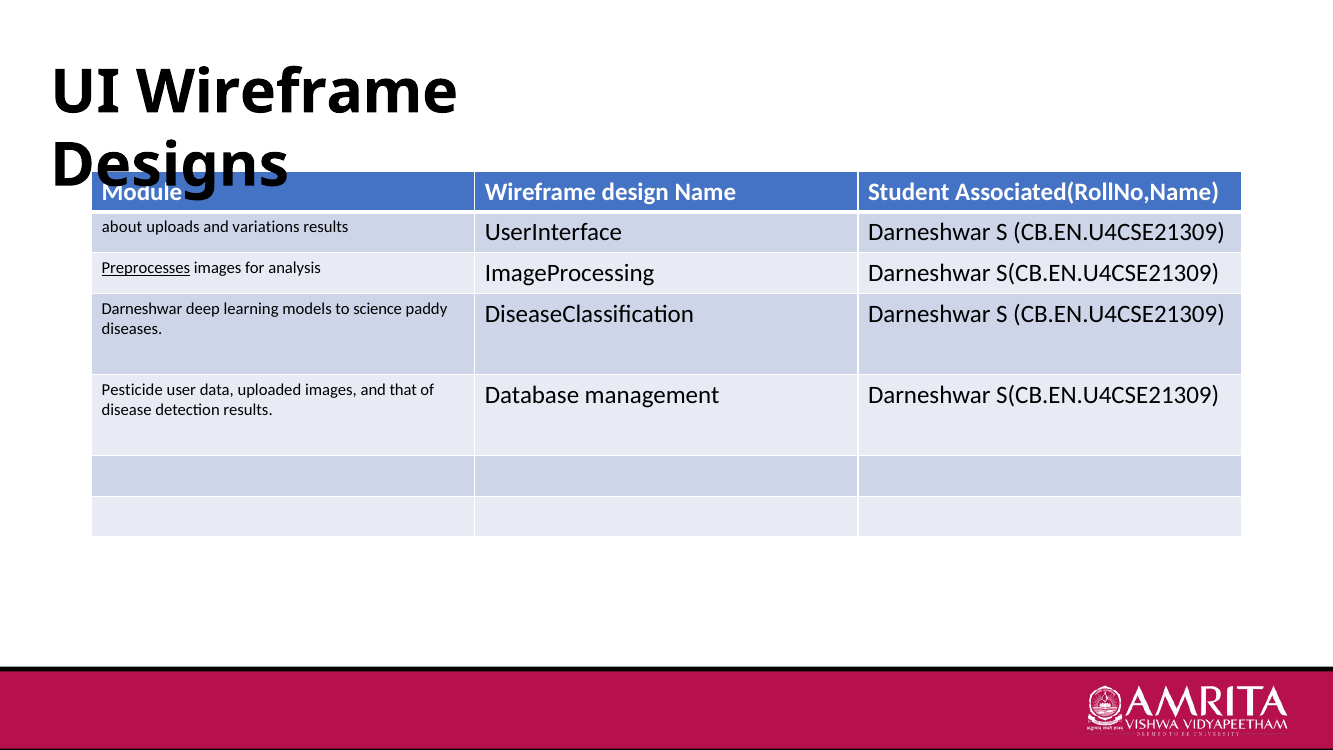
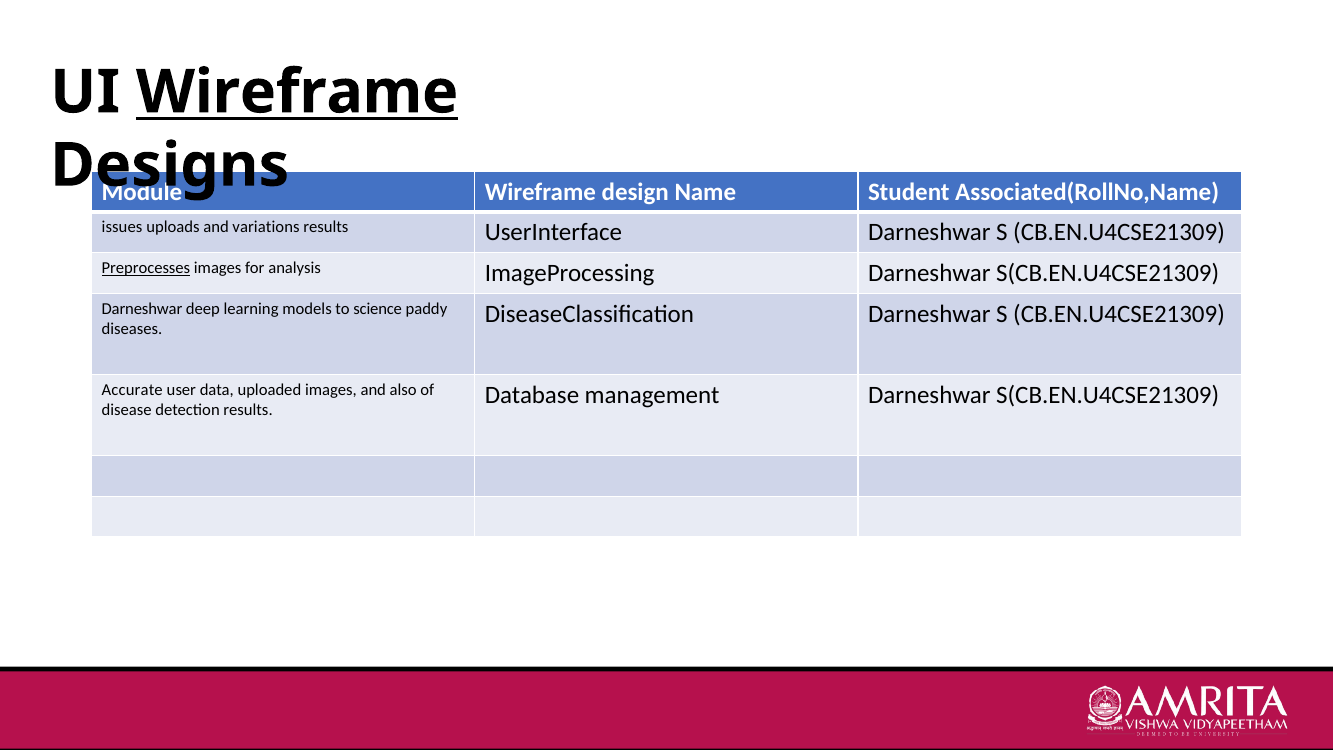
Wireframe at (297, 92) underline: none -> present
about: about -> issues
Pesticide: Pesticide -> Accurate
that: that -> also
